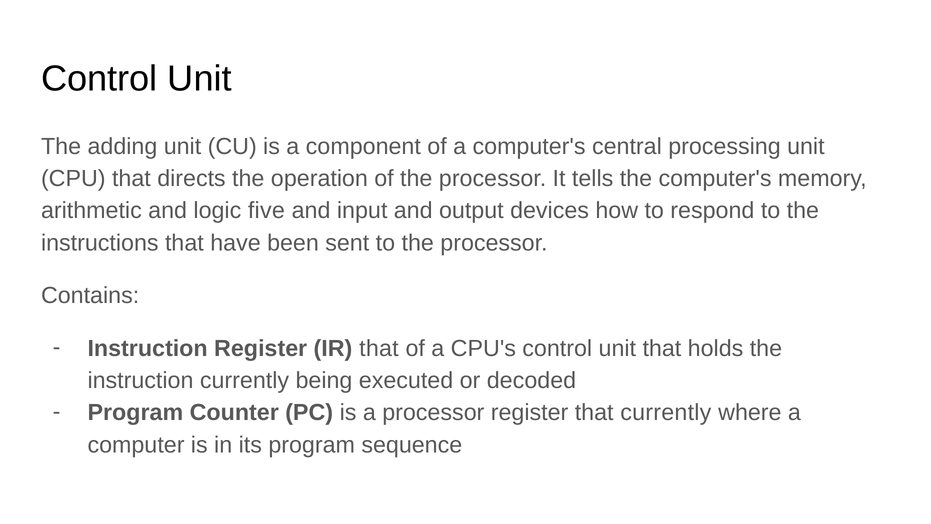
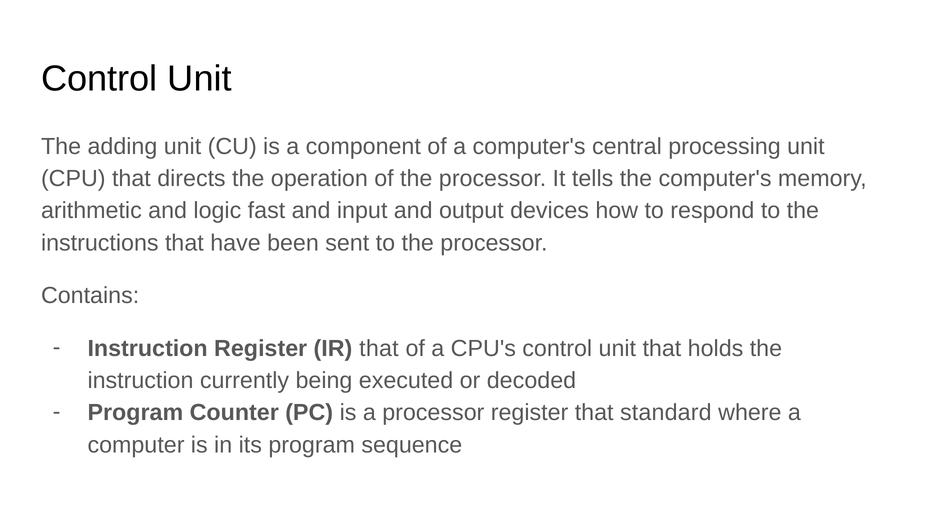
five: five -> fast
that currently: currently -> standard
